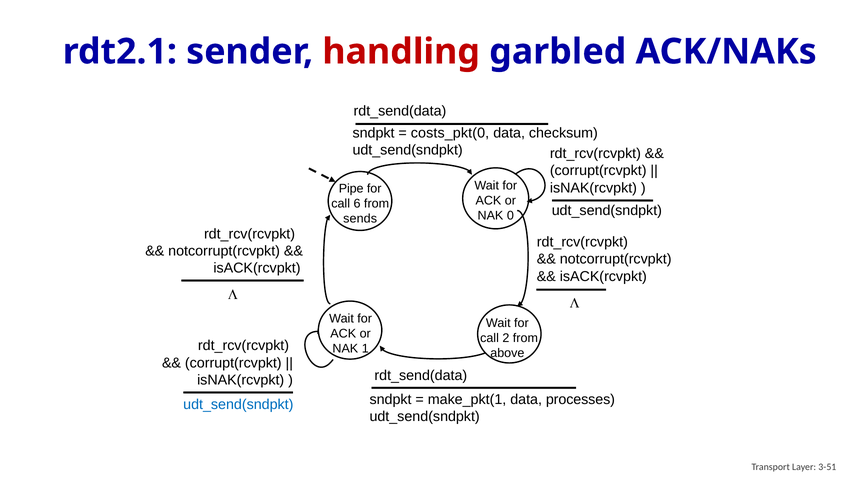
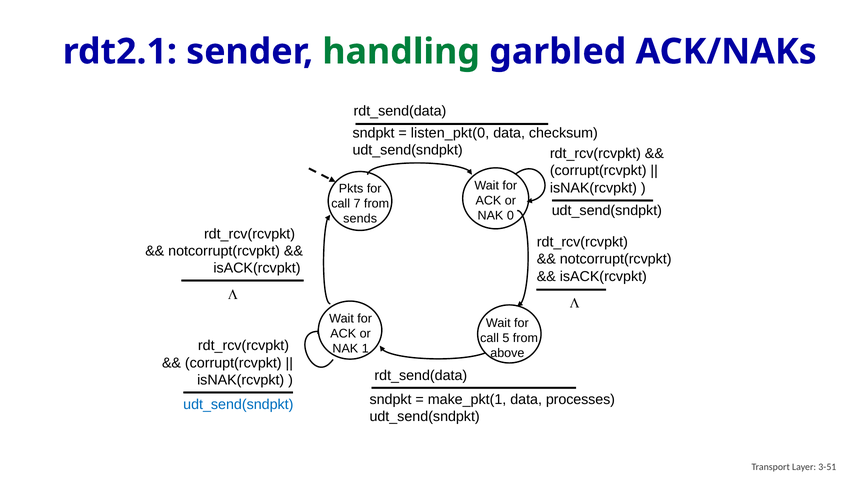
handling colour: red -> green
costs_pkt(0: costs_pkt(0 -> listen_pkt(0
Pipe: Pipe -> Pkts
6: 6 -> 7
2: 2 -> 5
